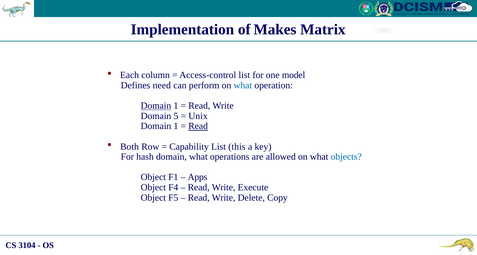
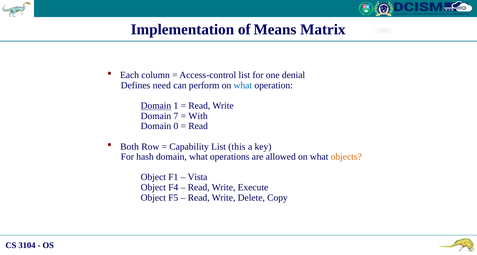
Makes: Makes -> Means
model: model -> denial
5: 5 -> 7
Unix: Unix -> With
1 at (176, 126): 1 -> 0
Read at (198, 126) underline: present -> none
objects colour: blue -> orange
Apps: Apps -> Vista
